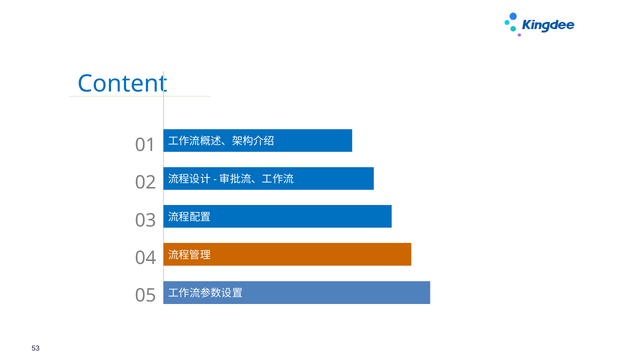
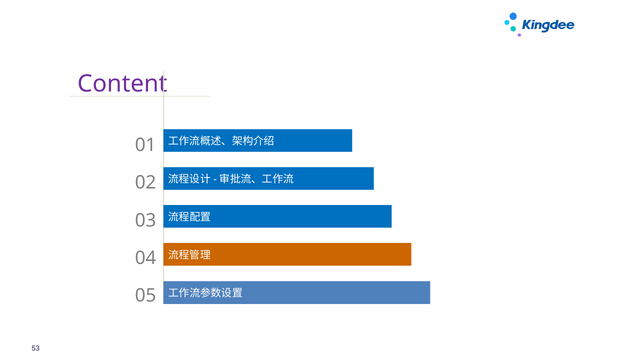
Content colour: blue -> purple
